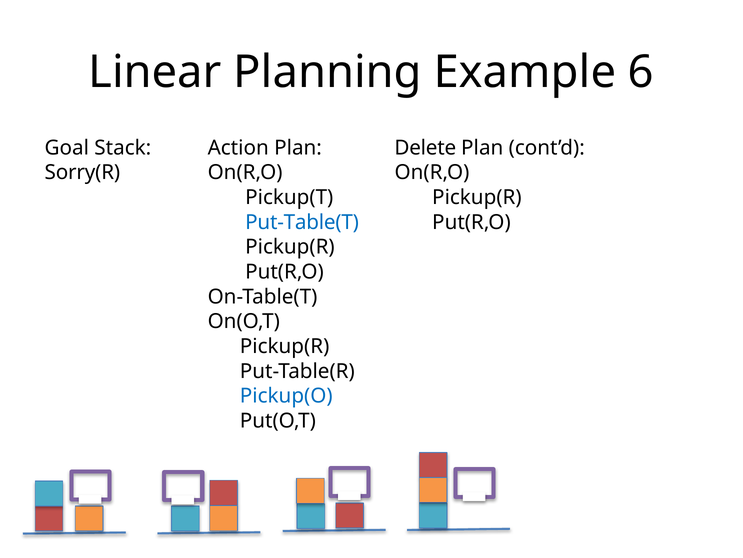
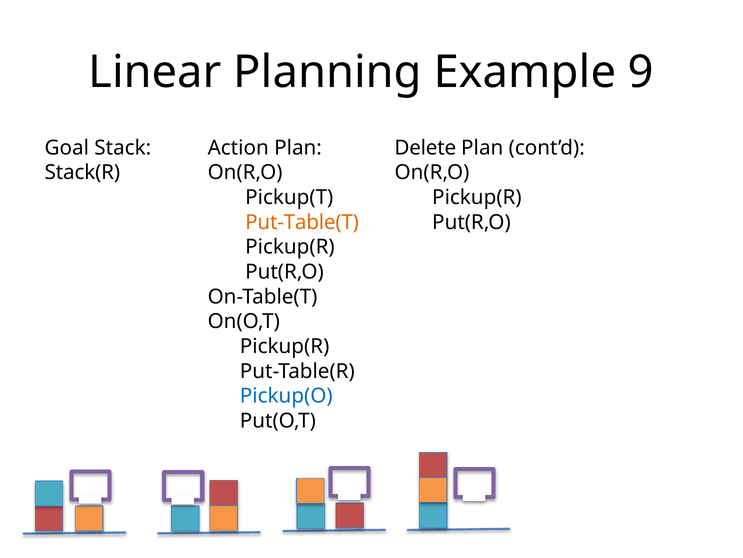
6: 6 -> 9
Sorry(R: Sorry(R -> Stack(R
Put-Table(T colour: blue -> orange
